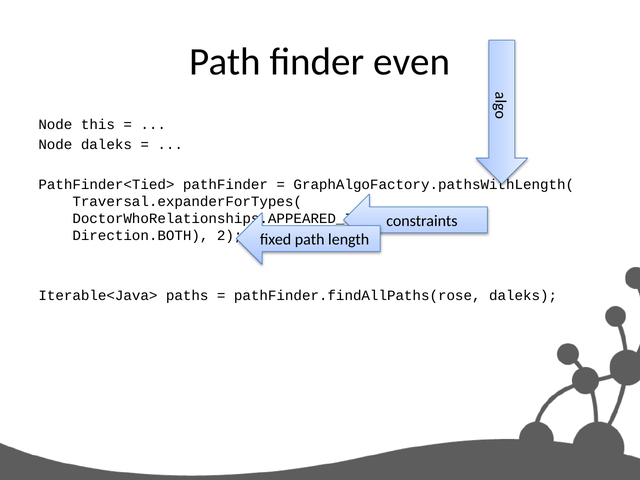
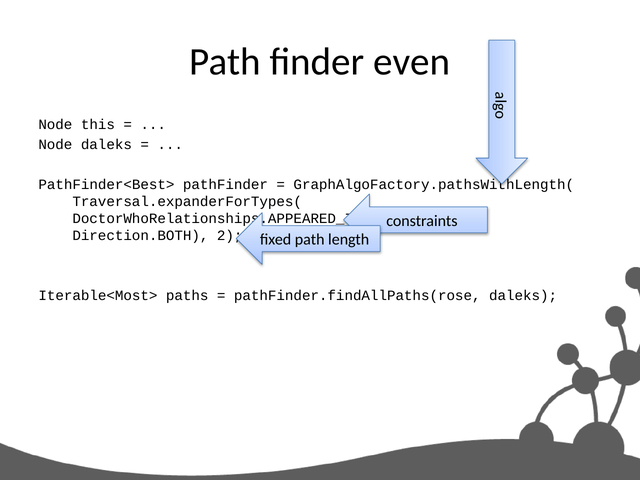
PathFinder<Tied>: PathFinder<Tied> -> PathFinder<Best>
Iterable<Java>: Iterable<Java> -> Iterable<Most>
